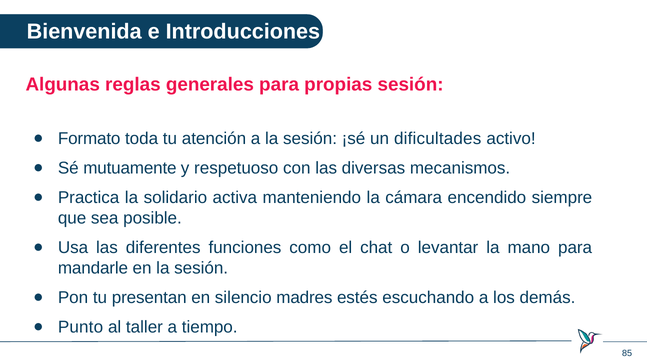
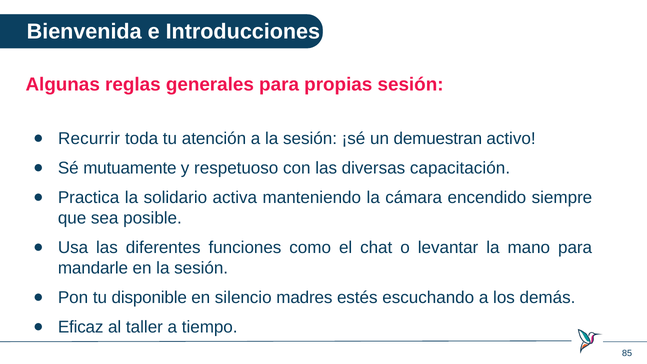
Formato: Formato -> Recurrir
dificultades: dificultades -> demuestran
mecanismos: mecanismos -> capacitación
presentan: presentan -> disponible
Punto: Punto -> Eficaz
